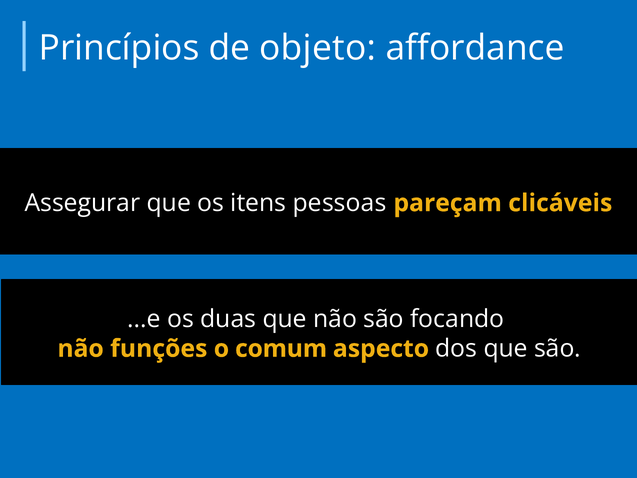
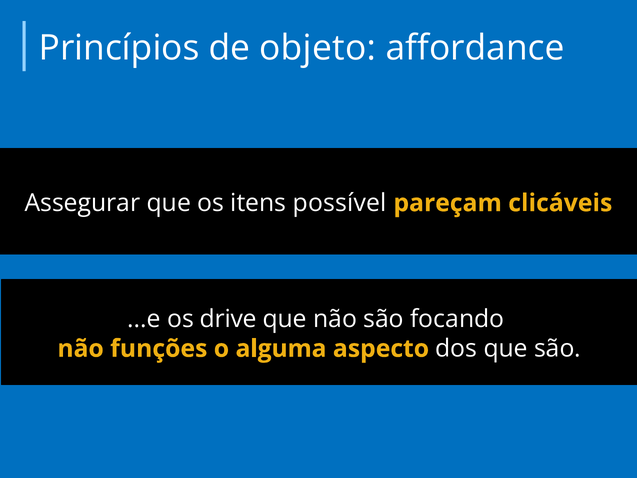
pessoas: pessoas -> possível
duas: duas -> drive
comum: comum -> alguma
